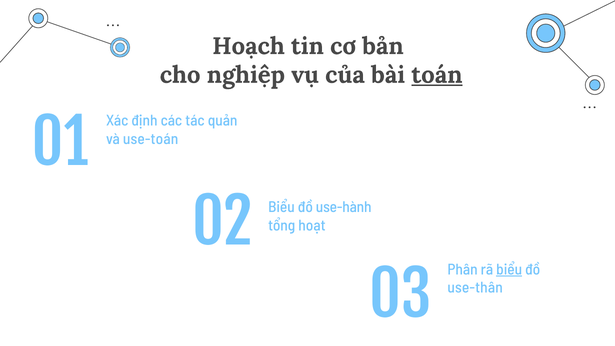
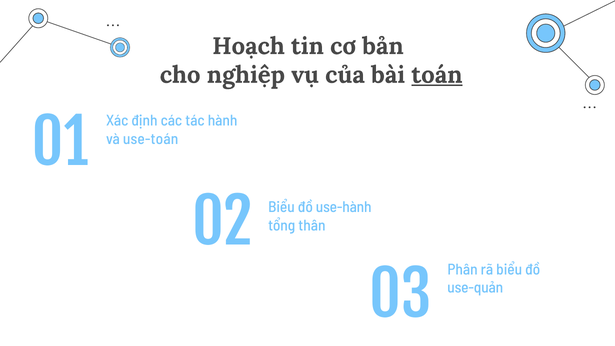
quản: quản -> hành
hoạt: hoạt -> thân
biểu at (509, 269) underline: present -> none
use-thân: use-thân -> use-quản
